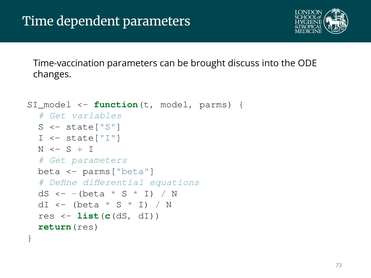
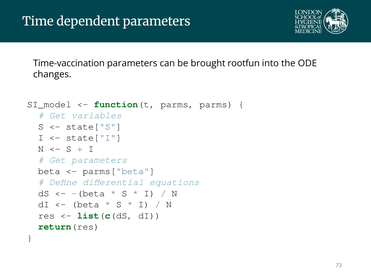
discuss: discuss -> rootfun
function(t model: model -> parms
